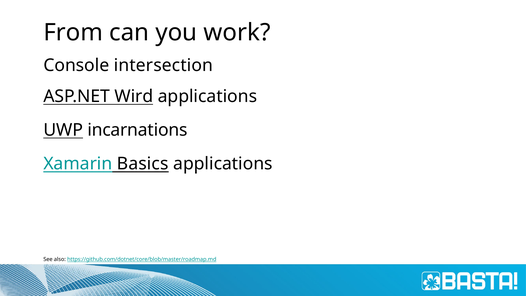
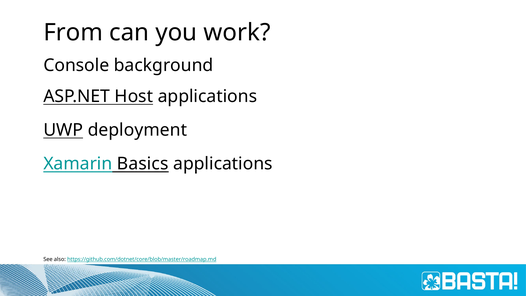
intersection: intersection -> background
Wird: Wird -> Host
incarnations: incarnations -> deployment
